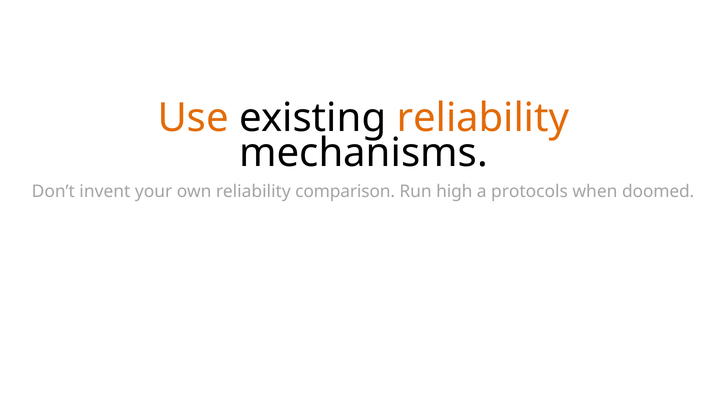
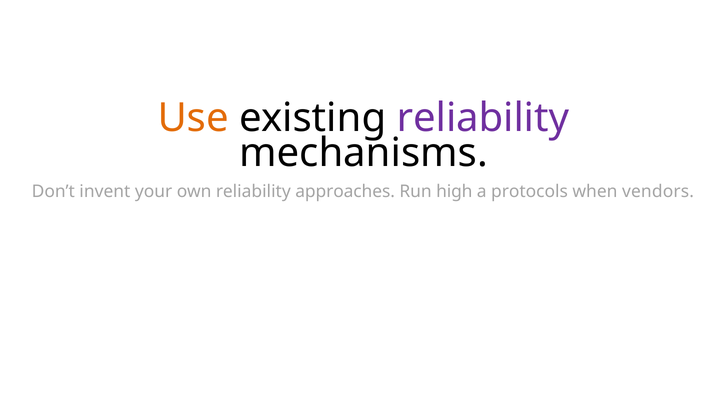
reliability at (483, 118) colour: orange -> purple
comparison: comparison -> approaches
doomed: doomed -> vendors
